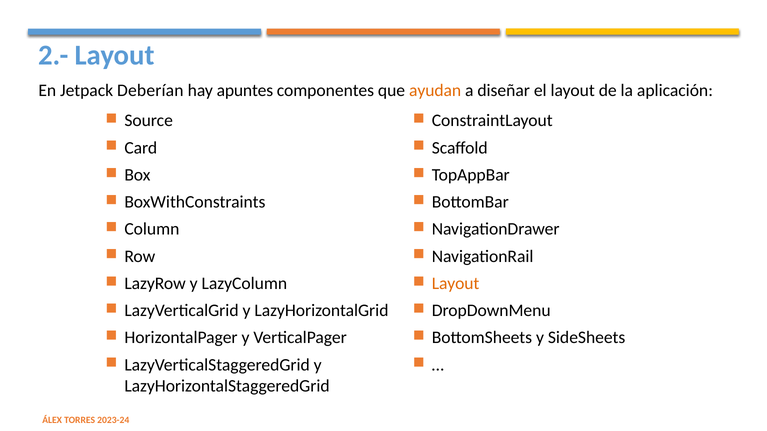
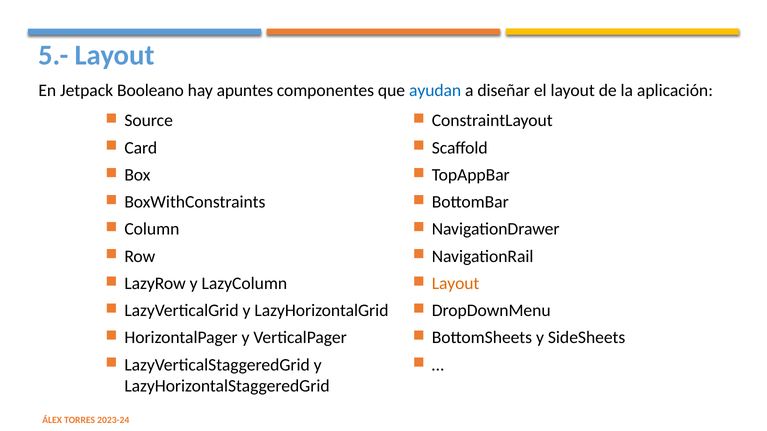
2.-: 2.- -> 5.-
Deberían: Deberían -> Booleano
ayudan colour: orange -> blue
